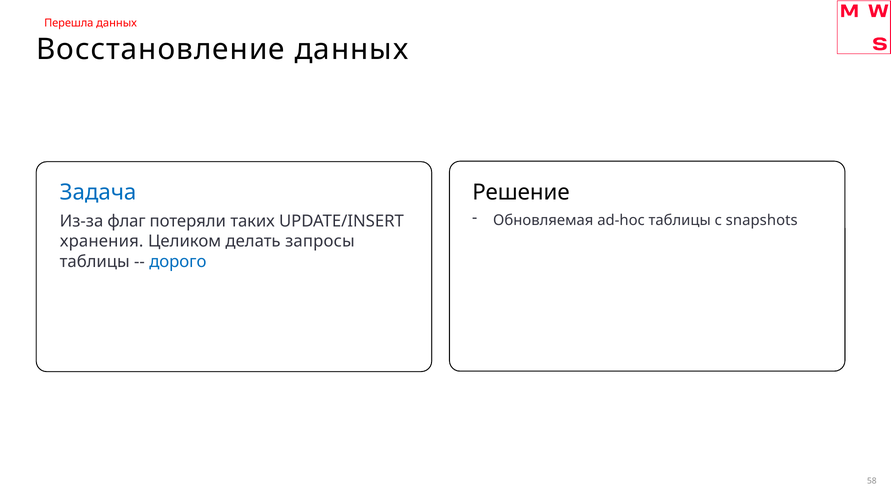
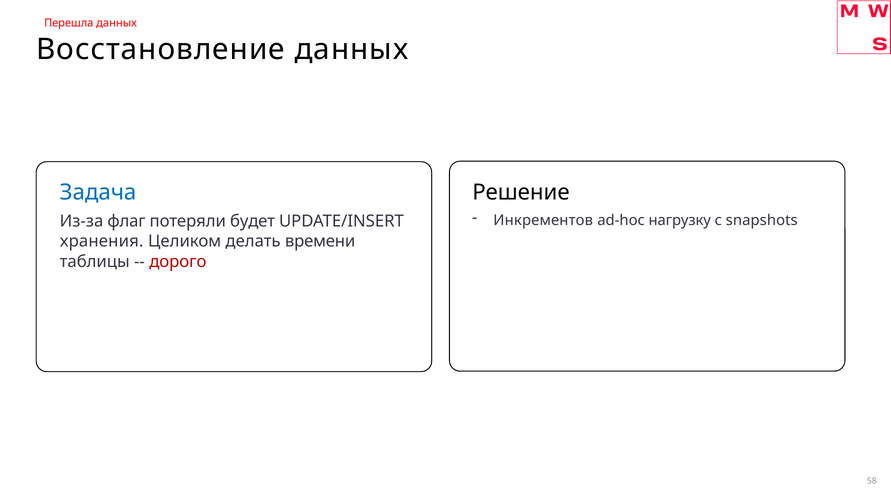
Обновляемая: Обновляемая -> Инкрементов
ad-hoc таблицы: таблицы -> нагрузку
таких: таких -> будет
запросы: запросы -> времени
дорого colour: blue -> red
